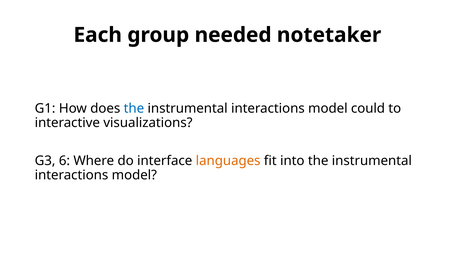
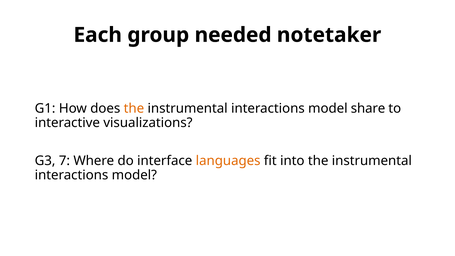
the at (134, 108) colour: blue -> orange
could: could -> share
6: 6 -> 7
